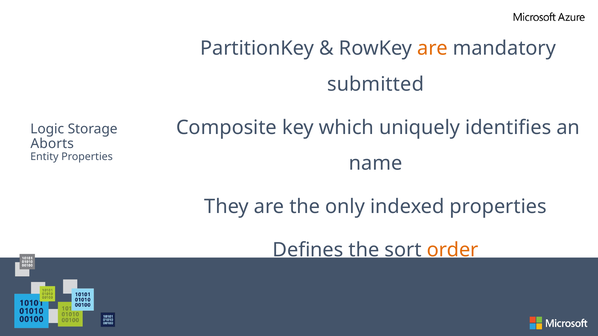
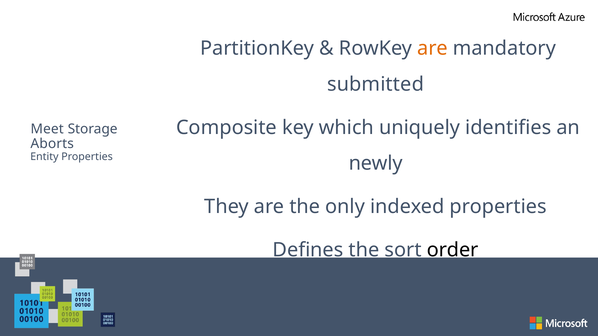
Logic: Logic -> Meet
name: name -> newly
order colour: orange -> black
